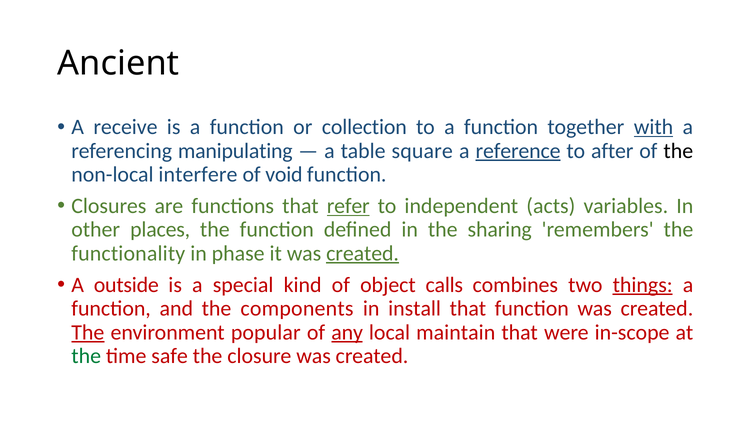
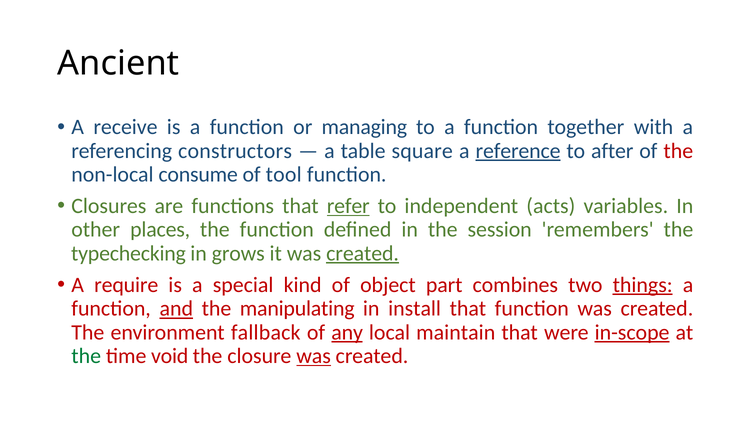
collection: collection -> managing
with underline: present -> none
manipulating: manipulating -> constructors
the at (678, 151) colour: black -> red
interfere: interfere -> consume
void: void -> tool
sharing: sharing -> session
functionality: functionality -> typechecking
phase: phase -> grows
outside: outside -> require
calls: calls -> part
and underline: none -> present
components: components -> manipulating
The at (88, 332) underline: present -> none
popular: popular -> fallback
in-scope underline: none -> present
safe: safe -> void
was at (314, 356) underline: none -> present
